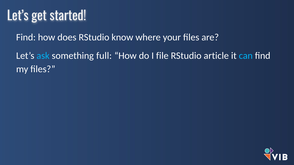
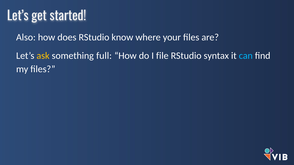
Find at (26, 37): Find -> Also
ask colour: light blue -> yellow
article: article -> syntax
